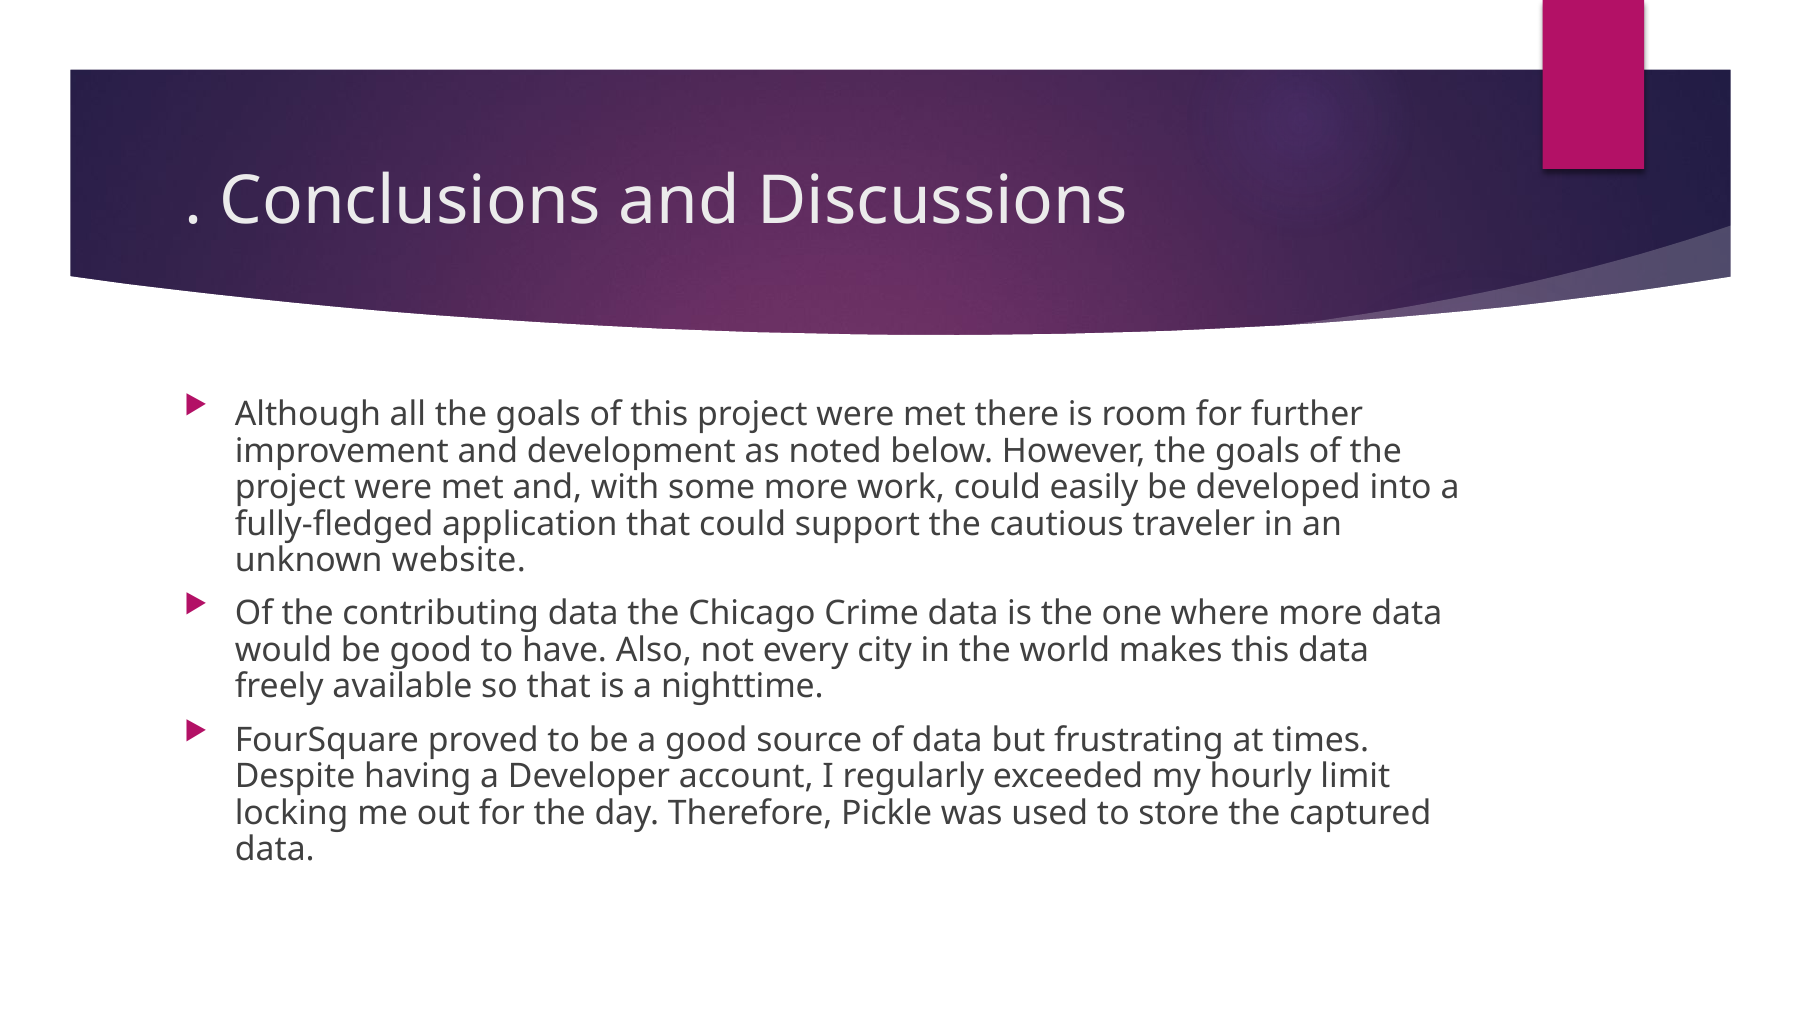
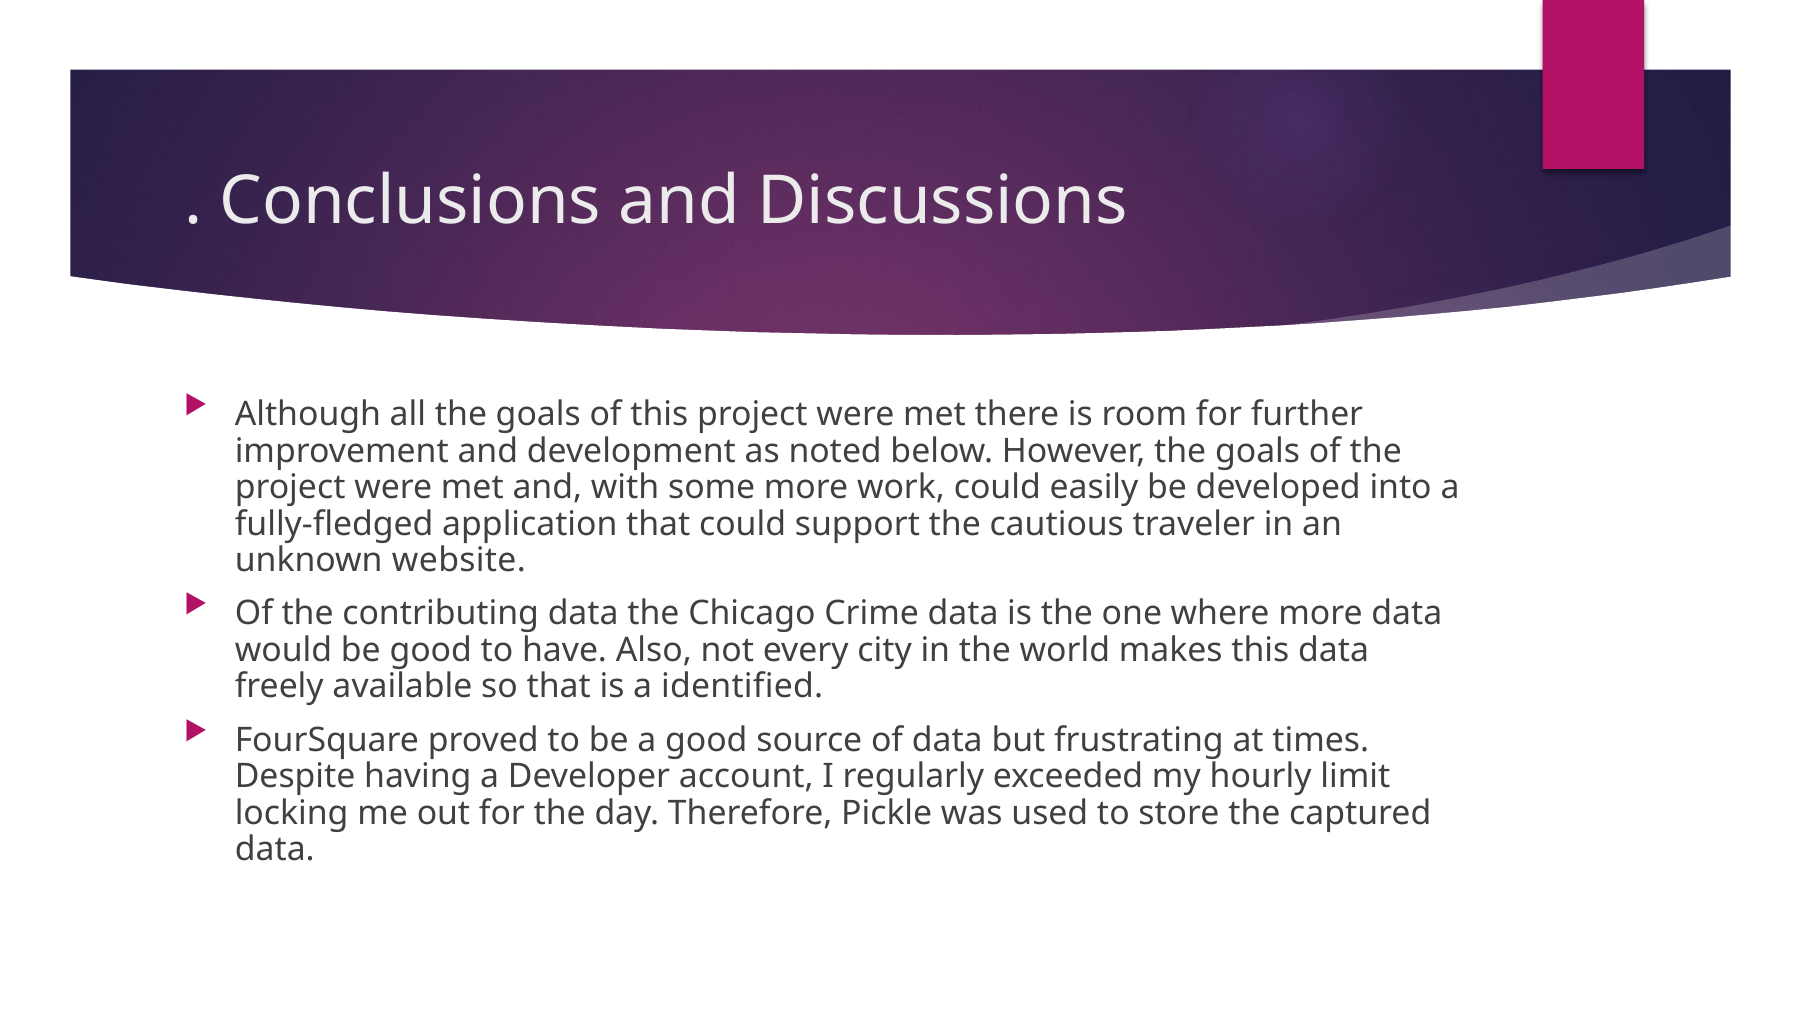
nighttime: nighttime -> identified
